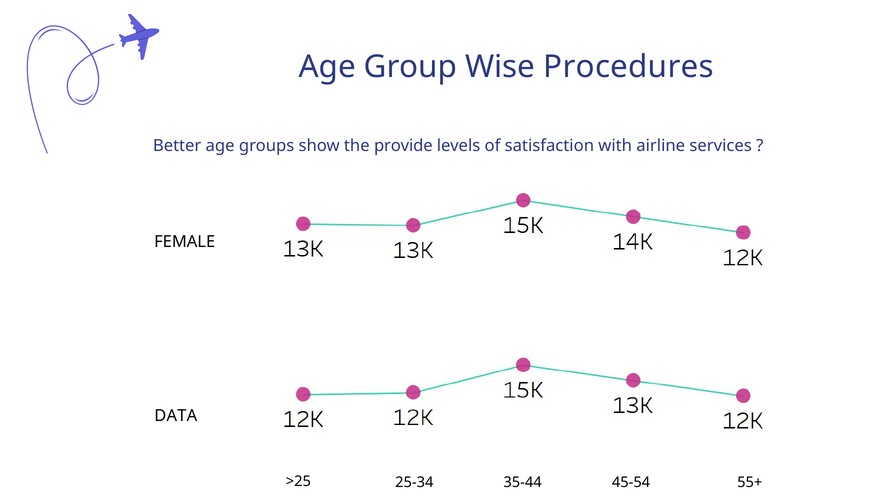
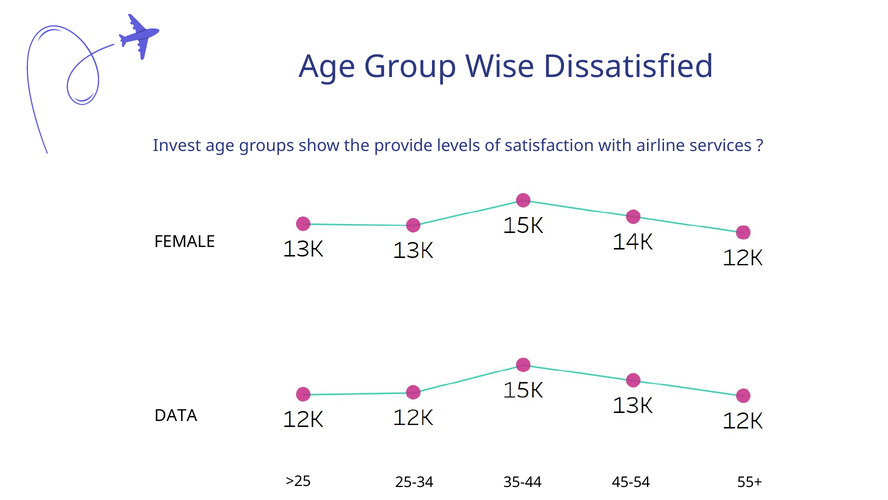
Procedures: Procedures -> Dissatisfied
Better: Better -> Invest
